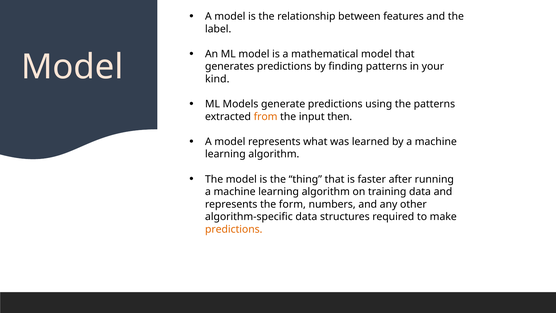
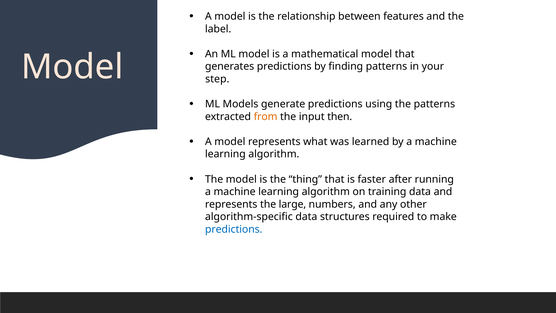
kind: kind -> step
form: form -> large
predictions at (234, 229) colour: orange -> blue
